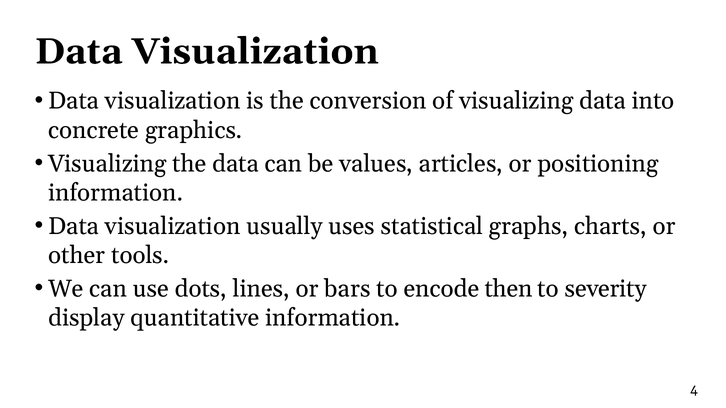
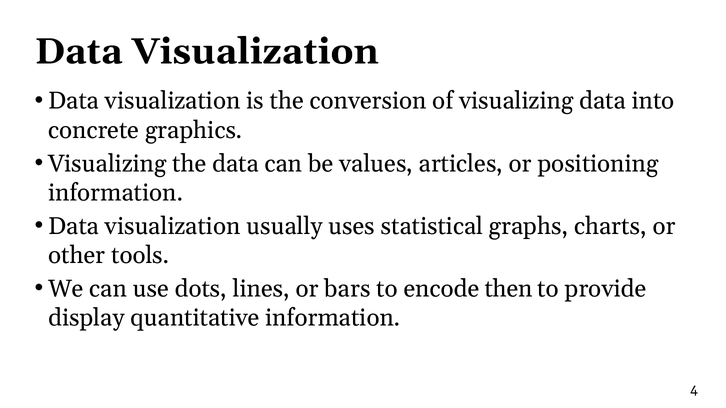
severity: severity -> provide
